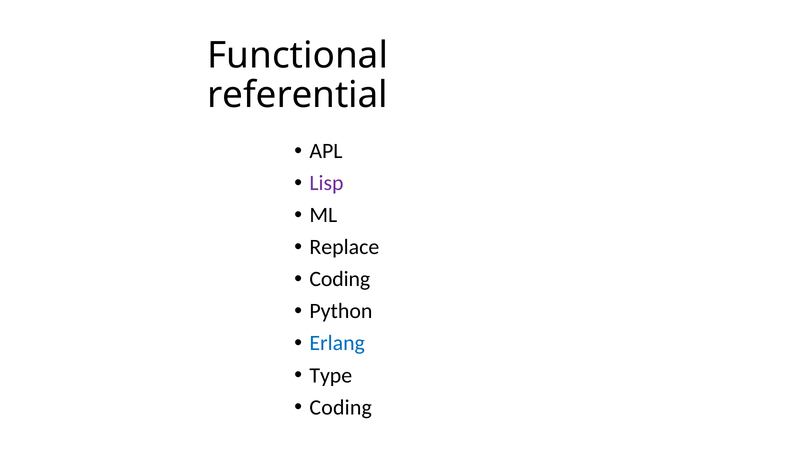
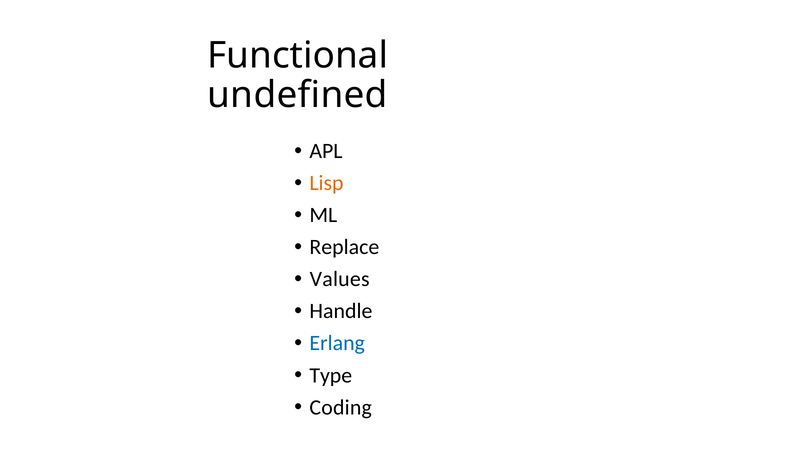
referential: referential -> undefined
Lisp colour: purple -> orange
Coding at (340, 279): Coding -> Values
Python: Python -> Handle
